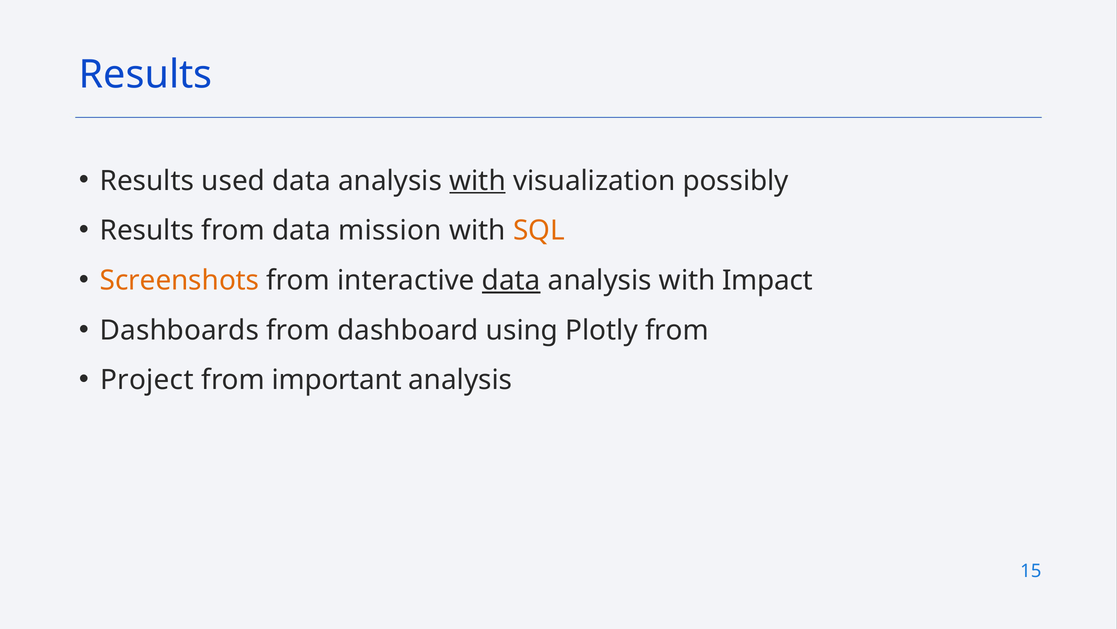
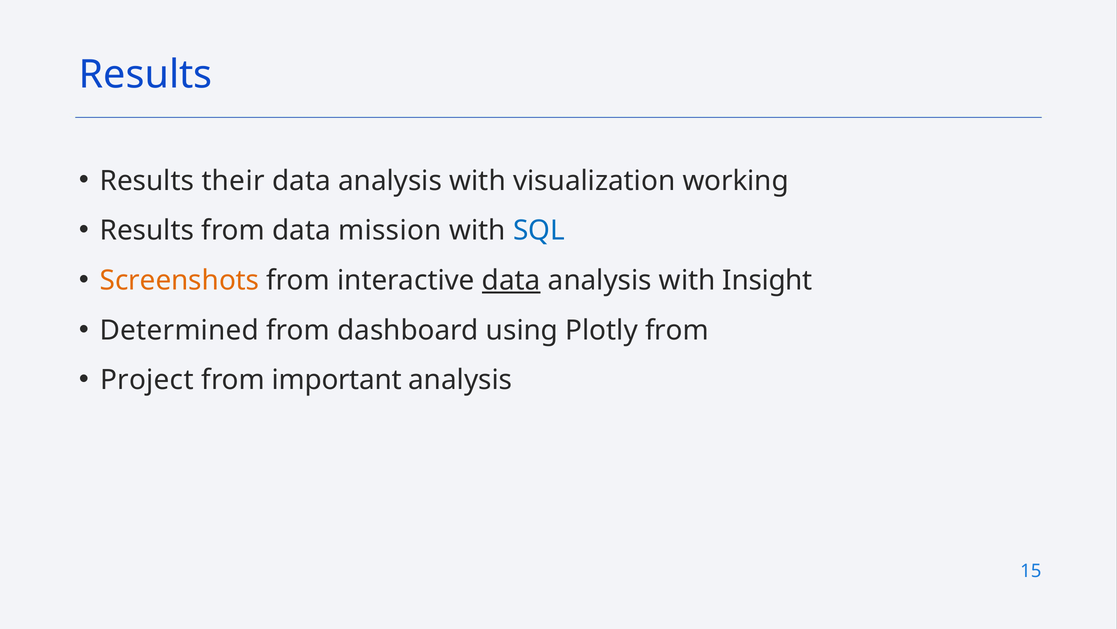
used: used -> their
with at (478, 181) underline: present -> none
possibly: possibly -> working
SQL colour: orange -> blue
Impact: Impact -> Insight
Dashboards: Dashboards -> Determined
